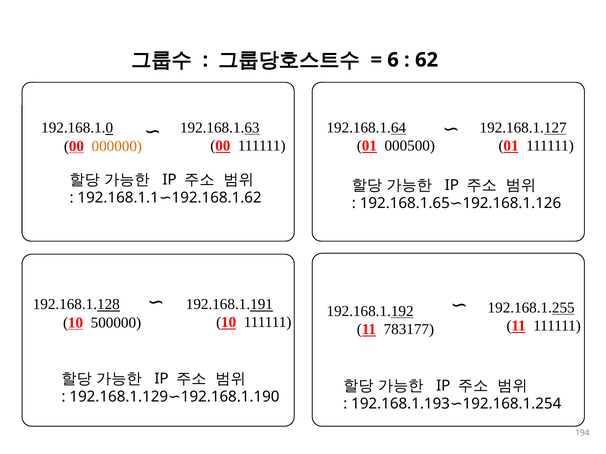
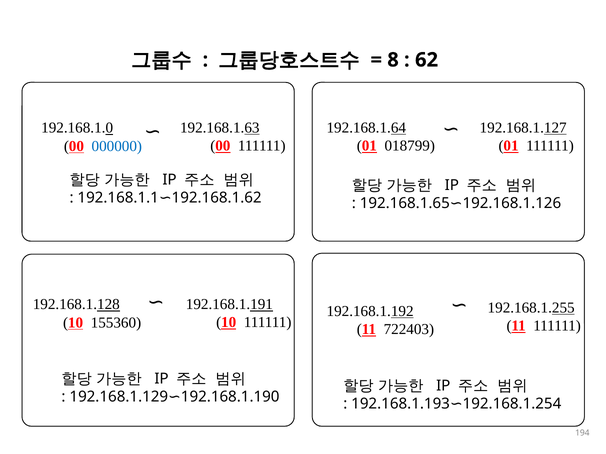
6: 6 -> 8
000500: 000500 -> 018799
000000 colour: orange -> blue
500000: 500000 -> 155360
783177: 783177 -> 722403
